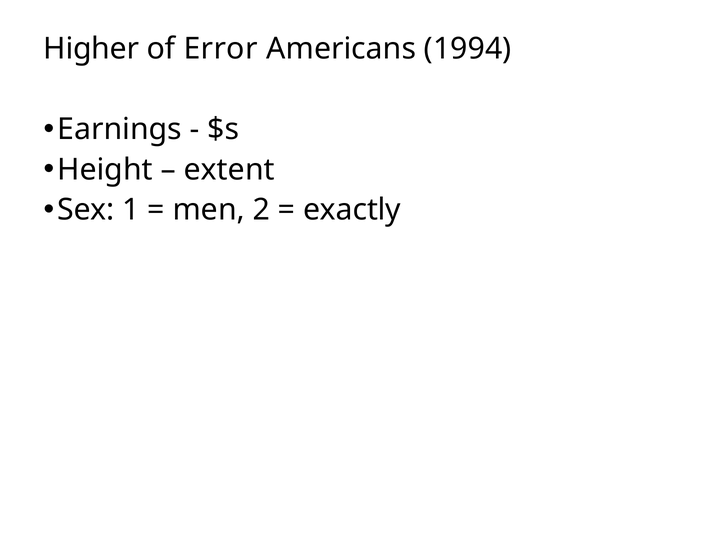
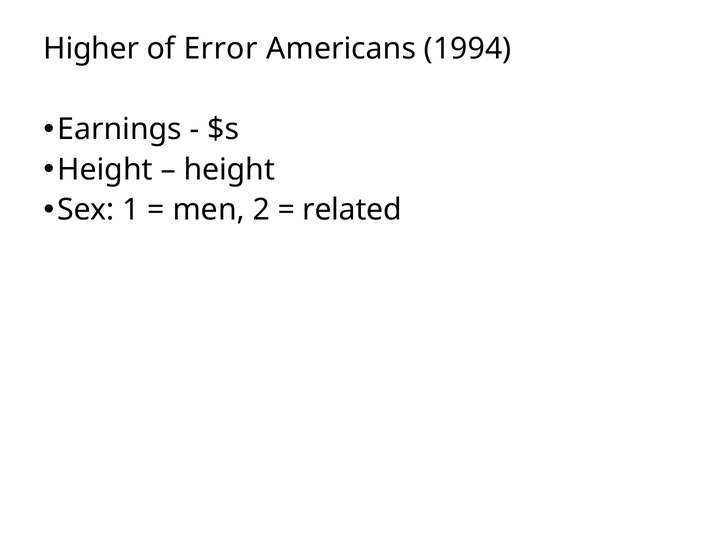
extent at (229, 170): extent -> height
exactly: exactly -> related
